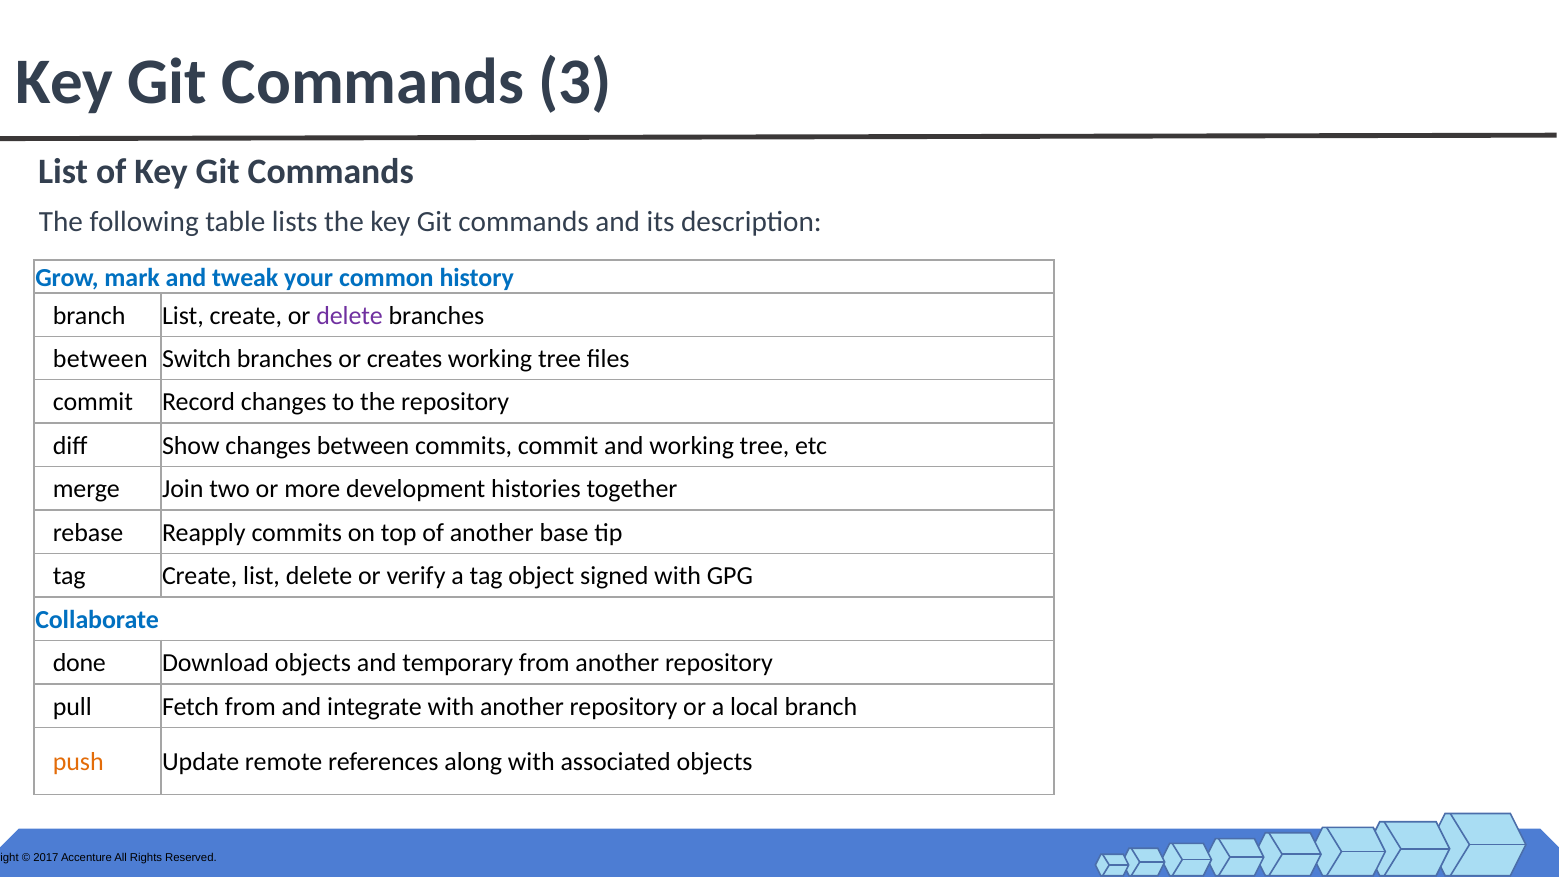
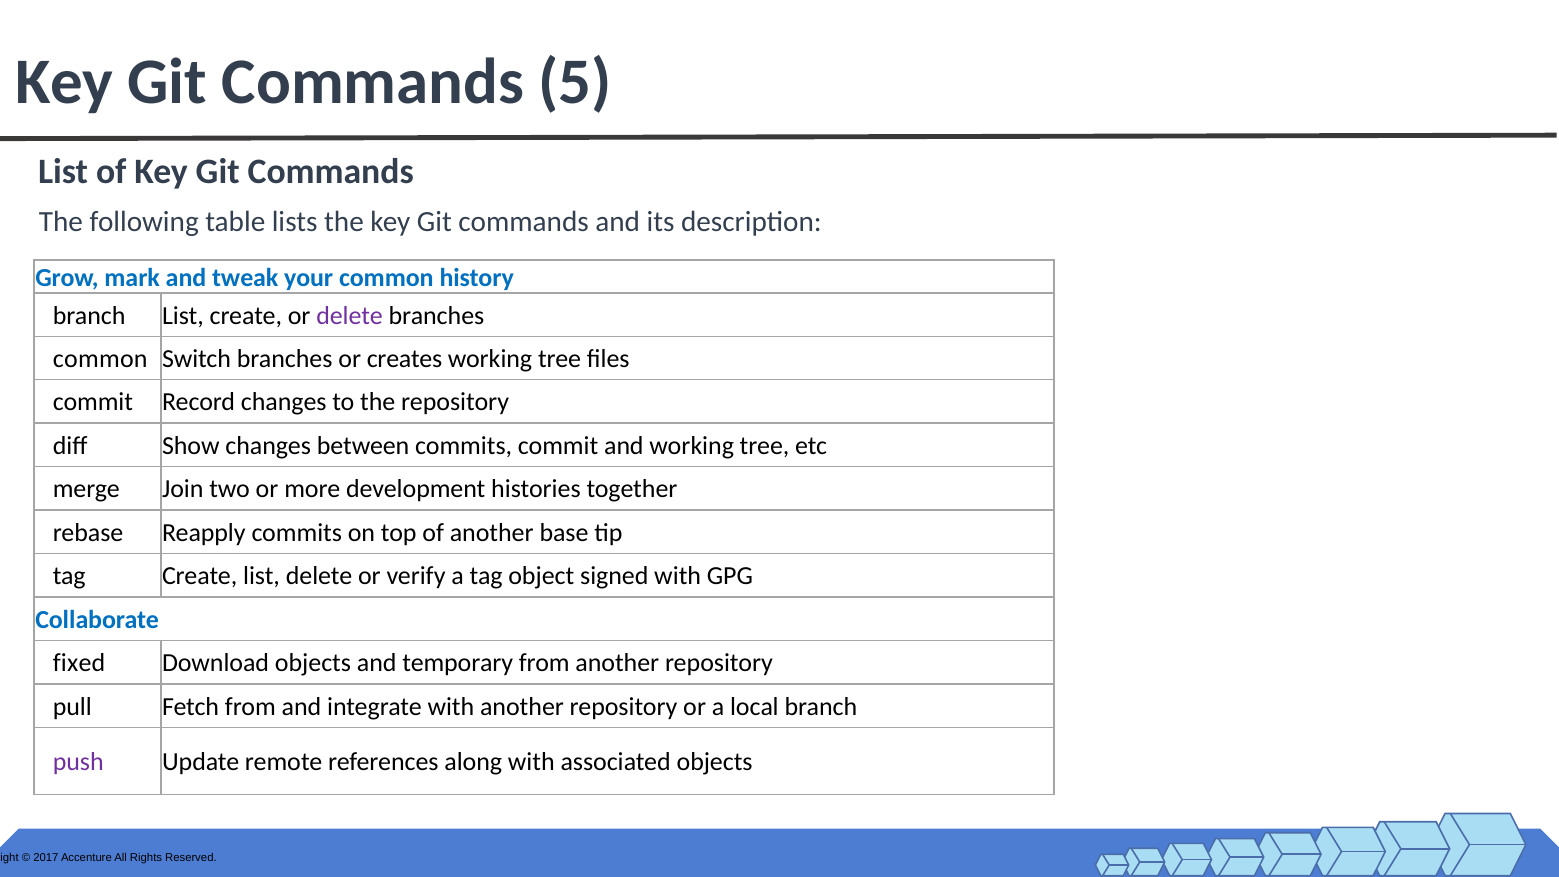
3: 3 -> 5
between at (100, 359): between -> common
done: done -> fixed
push colour: orange -> purple
